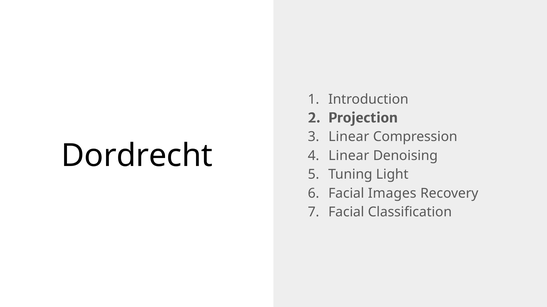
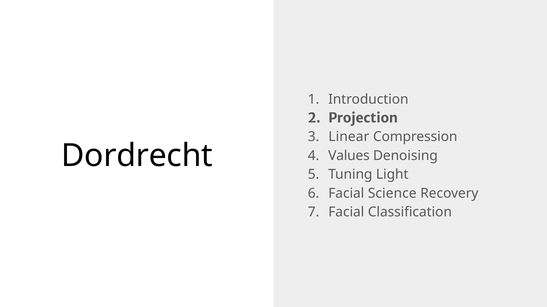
Linear at (349, 156): Linear -> Values
Images: Images -> Science
